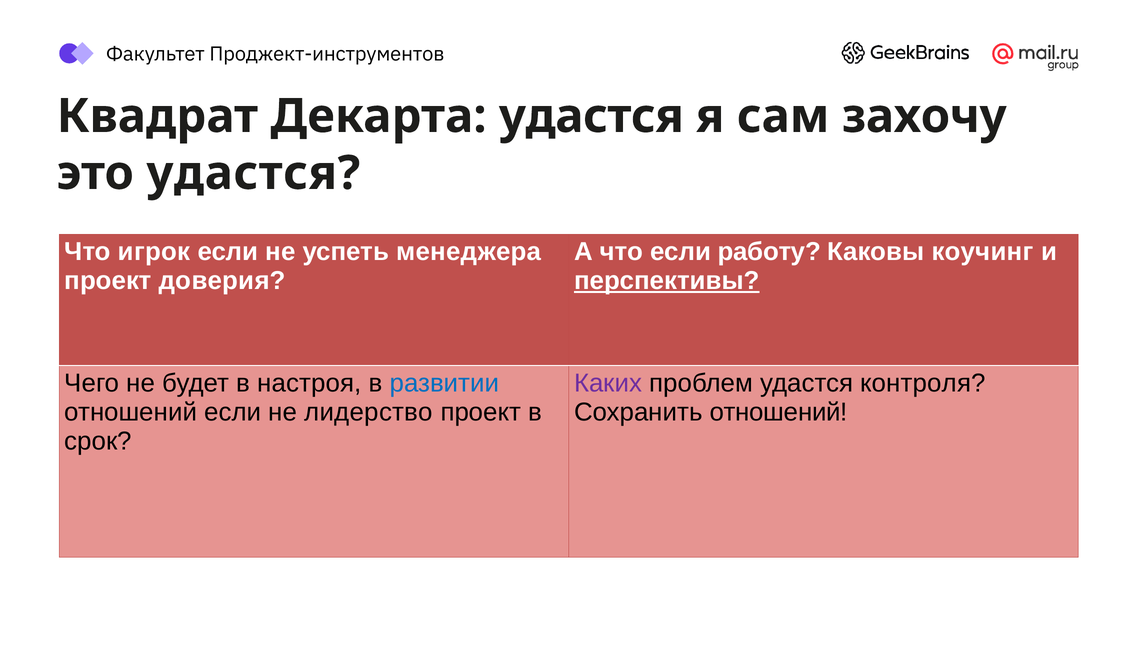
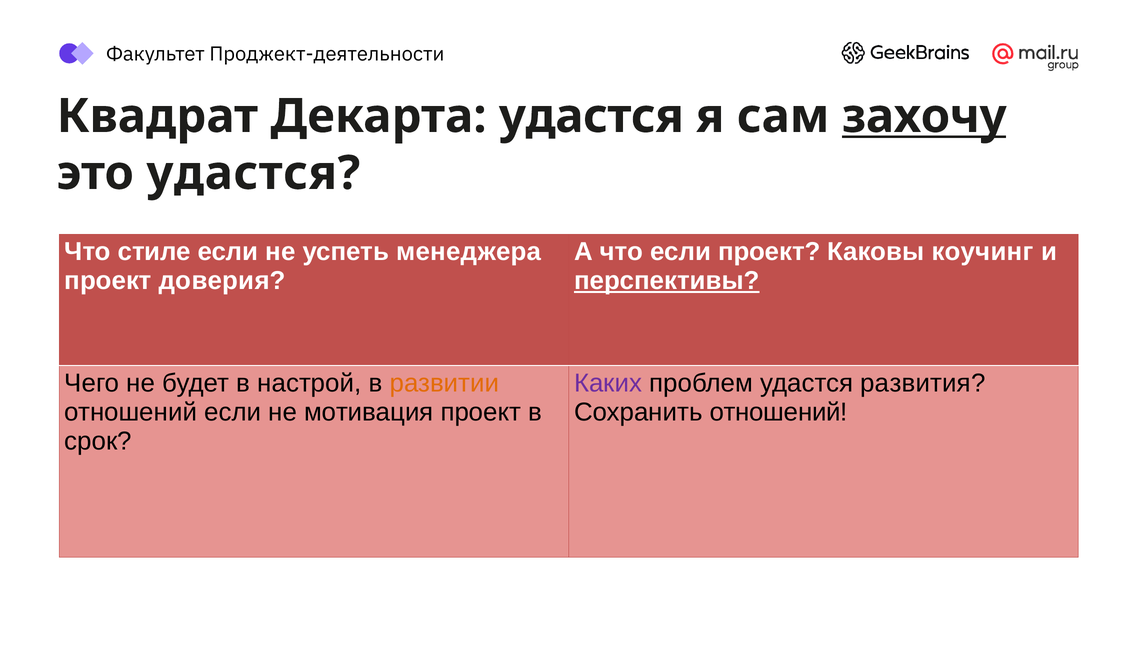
Проджект-инструментов: Проджект-инструментов -> Проджект-деятельности
захочу underline: none -> present
игрок: игрок -> стиле
если работу: работу -> проект
настроя: настроя -> настрой
развитии colour: blue -> orange
контроля: контроля -> развития
лидерство: лидерство -> мотивация
